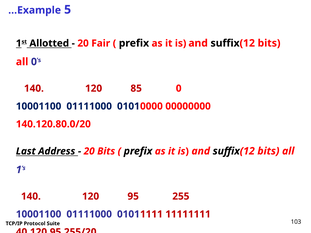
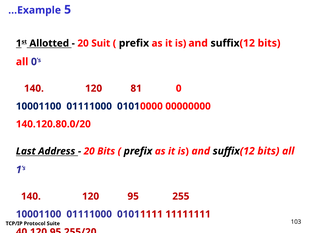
Fair: Fair -> Suit
85: 85 -> 81
